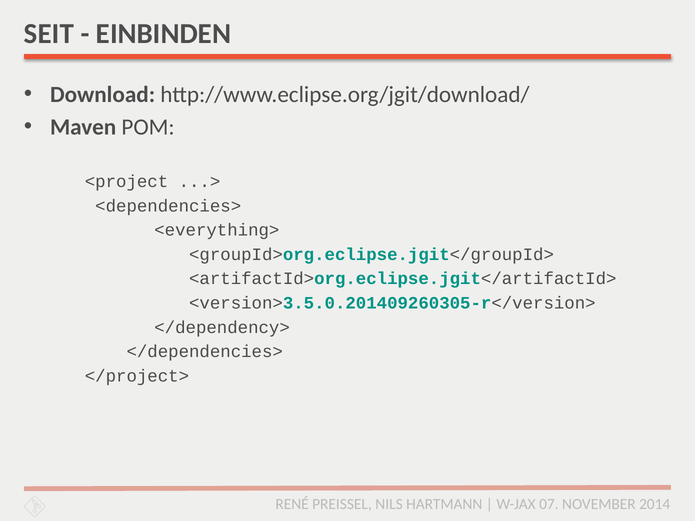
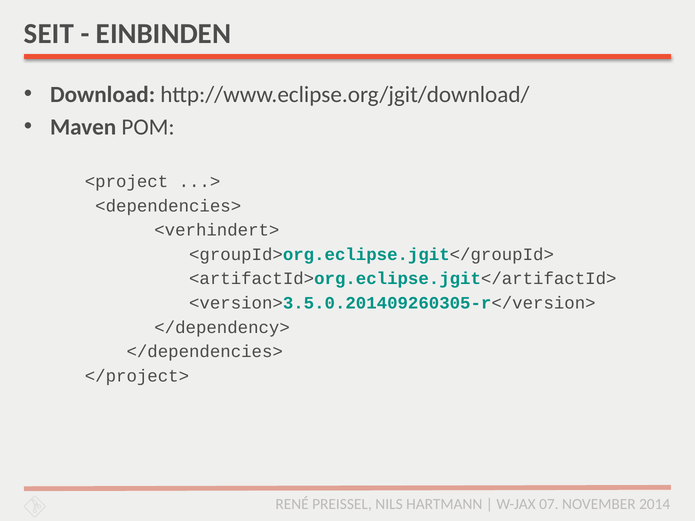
<everything>: <everything> -> <verhindert>
